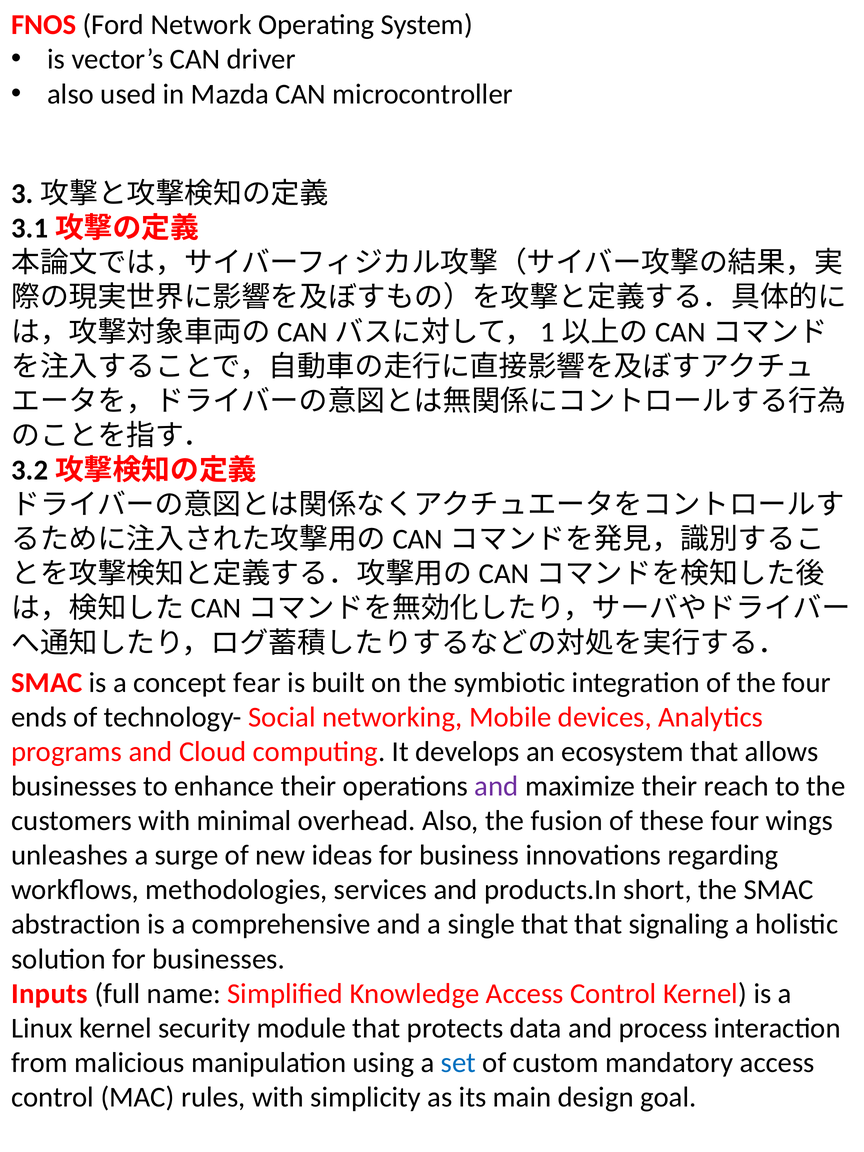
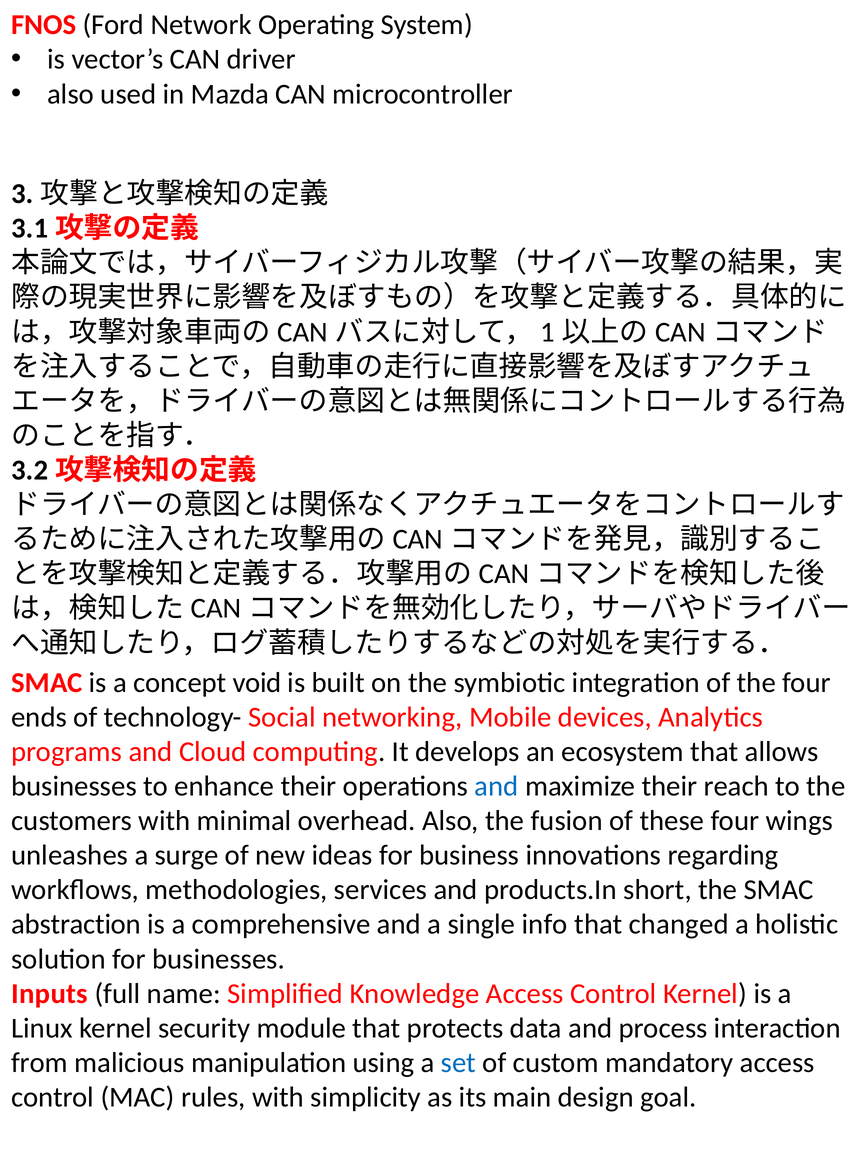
fear: fear -> void
and at (496, 786) colour: purple -> blue
single that: that -> info
signaling: signaling -> changed
